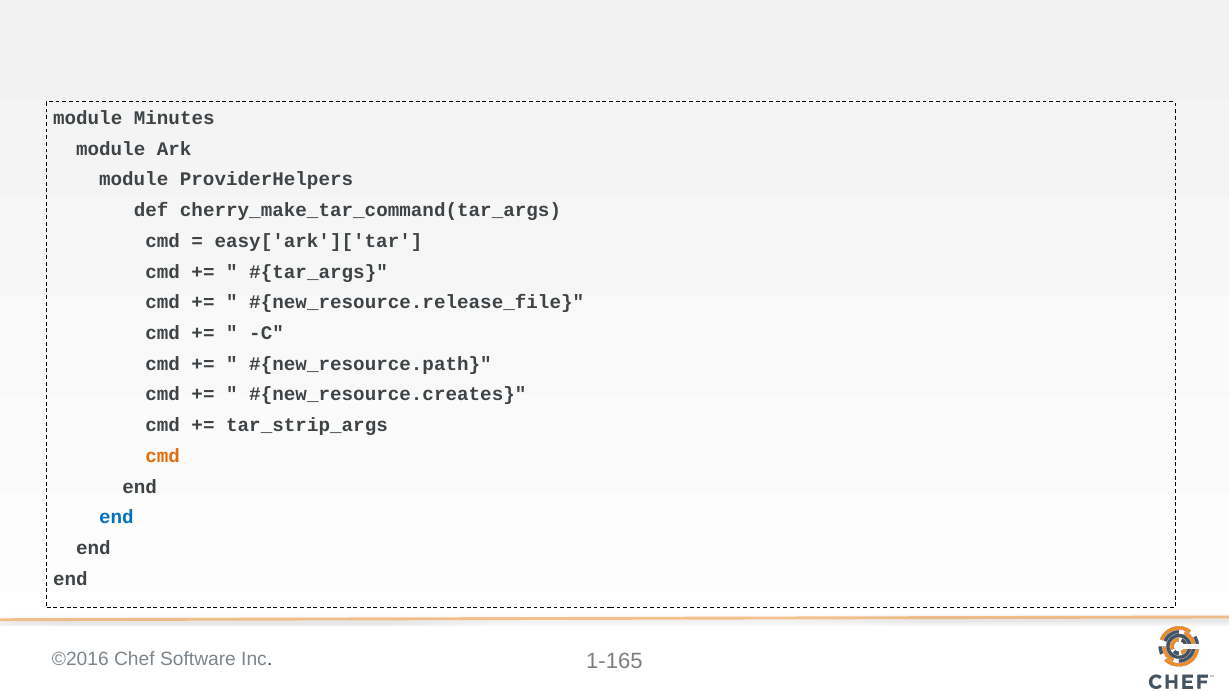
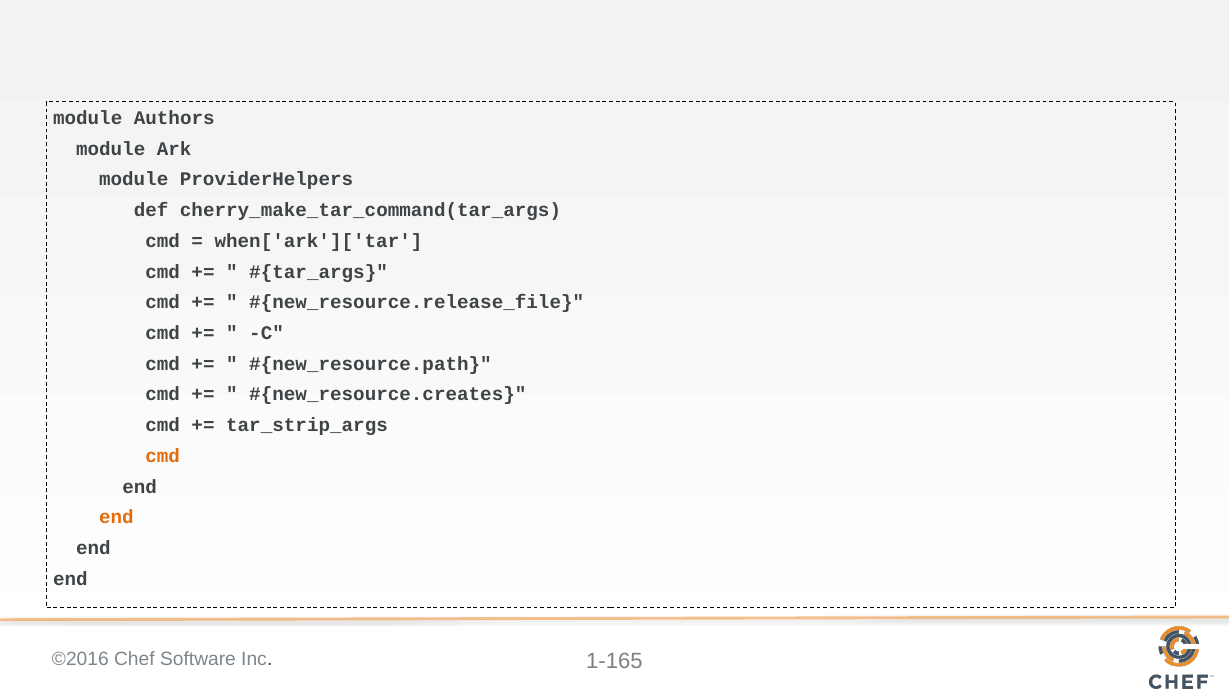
Minutes: Minutes -> Authors
easy['ark']['tar: easy['ark']['tar -> when['ark']['tar
end at (116, 518) colour: blue -> orange
